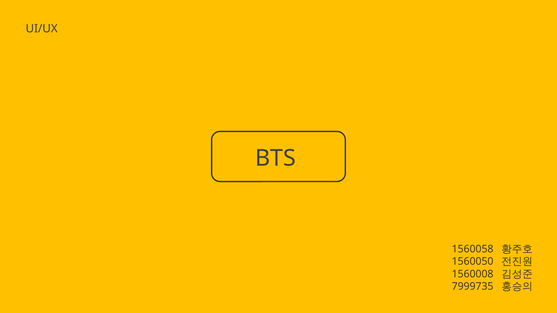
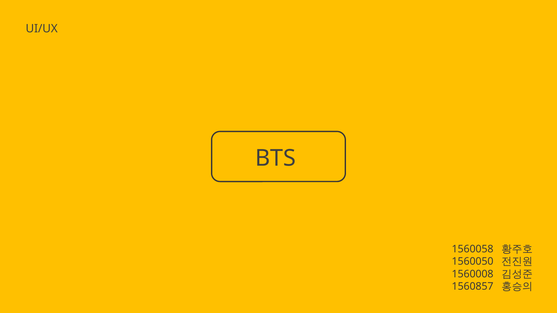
7999735: 7999735 -> 1560857
